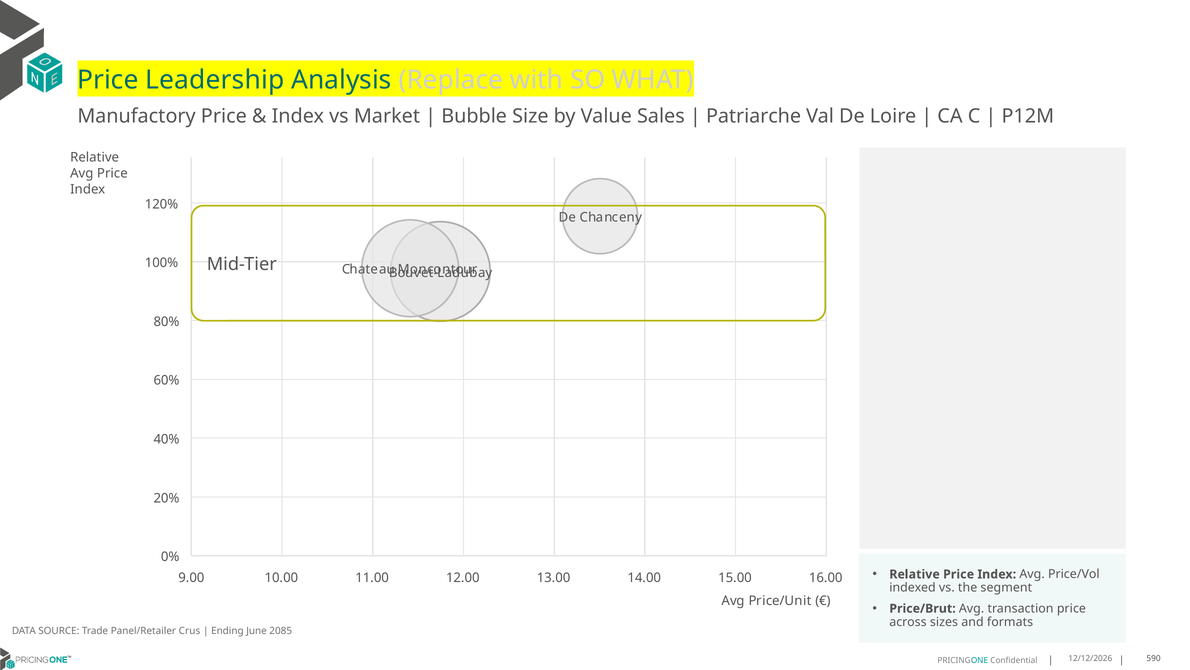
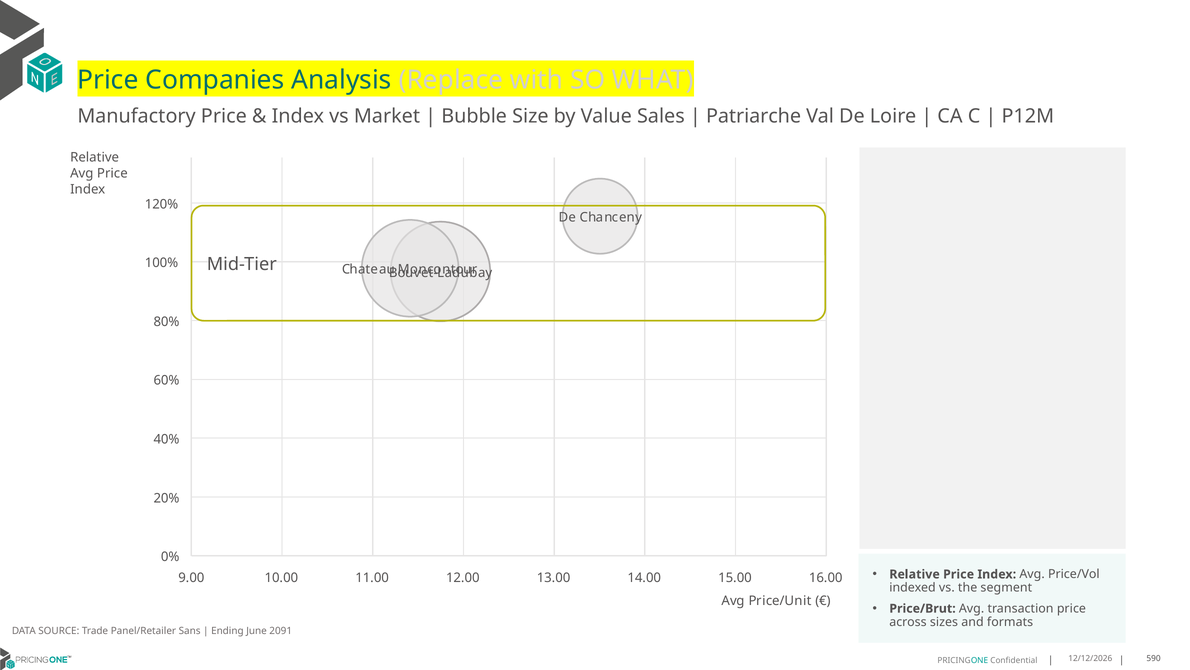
Leadership: Leadership -> Companies
Crus: Crus -> Sans
2085: 2085 -> 2091
